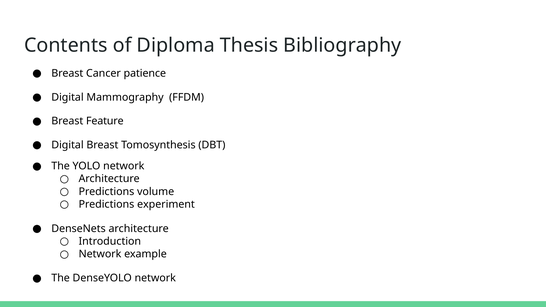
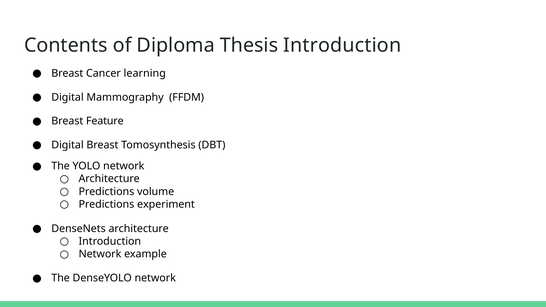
Thesis Bibliography: Bibliography -> Introduction
patience: patience -> learning
